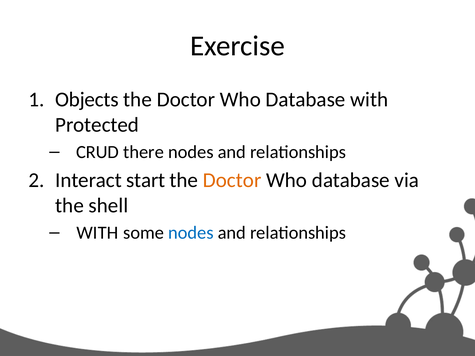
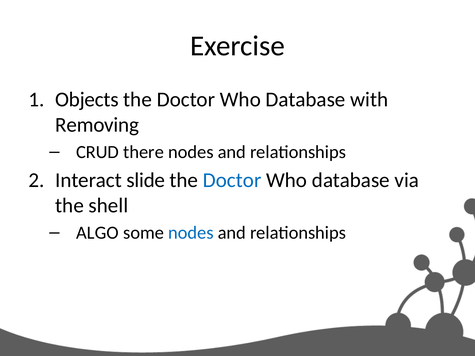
Protected: Protected -> Removing
start: start -> slide
Doctor at (232, 180) colour: orange -> blue
WITH at (97, 233): WITH -> ALGO
